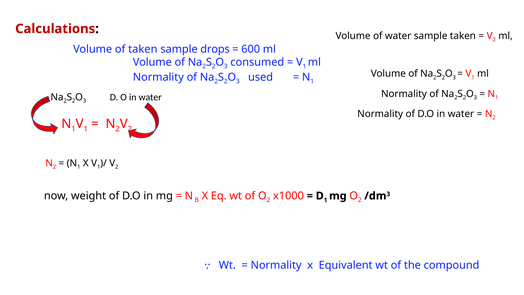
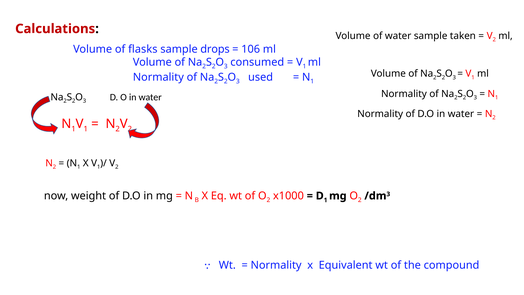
of taken: taken -> flasks
600: 600 -> 106
